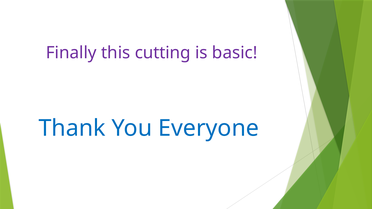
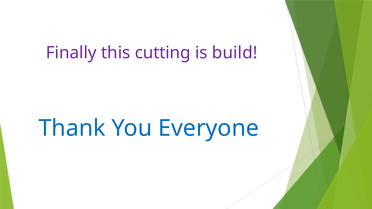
basic: basic -> build
